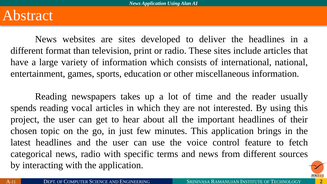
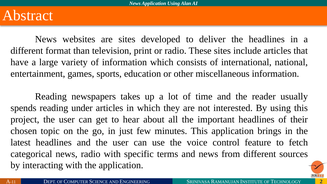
vocal: vocal -> under
